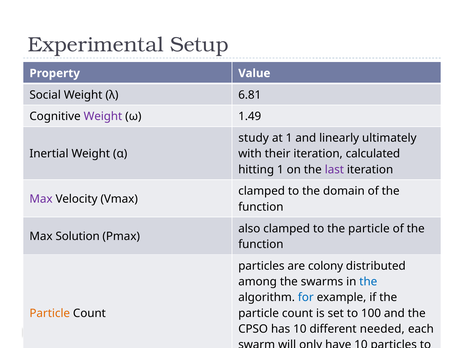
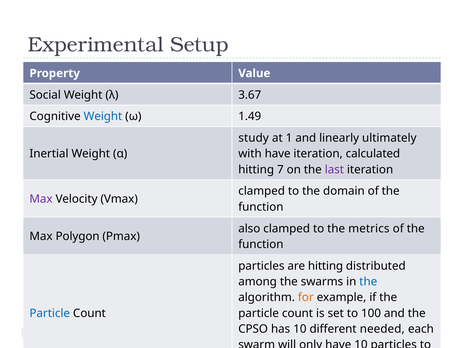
6.81: 6.81 -> 3.67
Weight at (103, 116) colour: purple -> blue
with their: their -> have
hitting 1: 1 -> 7
to the particle: particle -> metrics
Solution: Solution -> Polygon
are colony: colony -> hitting
for colour: blue -> orange
Particle at (50, 313) colour: orange -> blue
